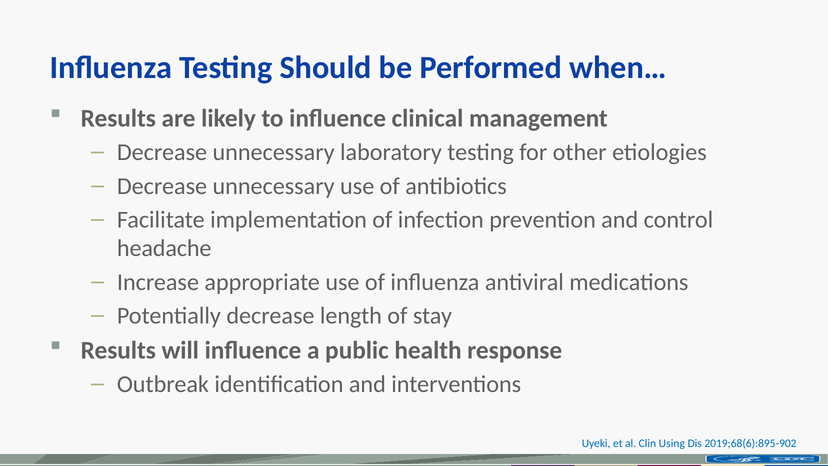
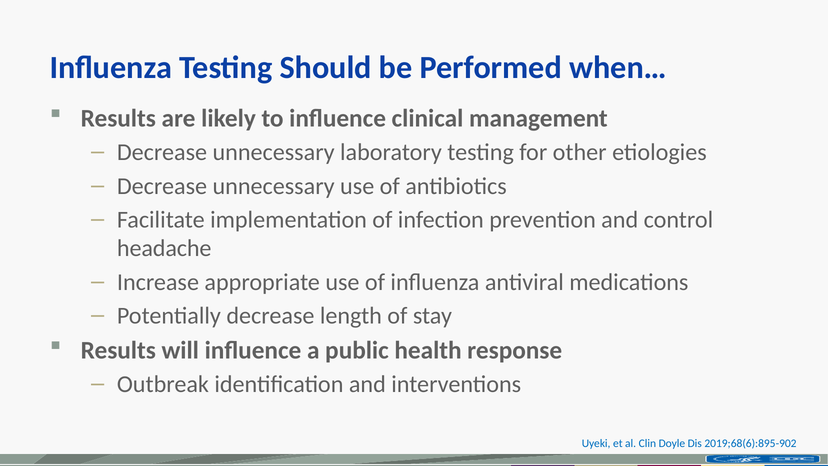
Using: Using -> Doyle
